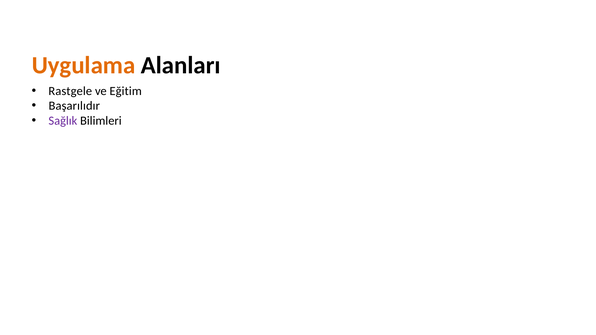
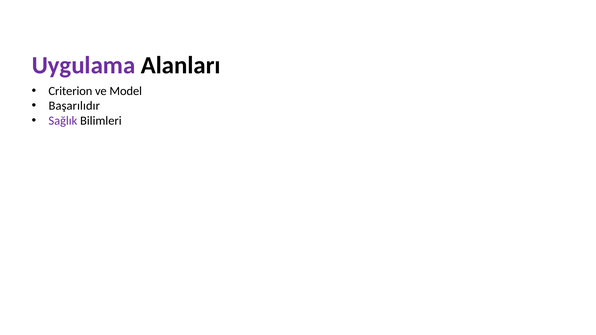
Uygulama colour: orange -> purple
Rastgele: Rastgele -> Criterion
Eğitim: Eğitim -> Model
